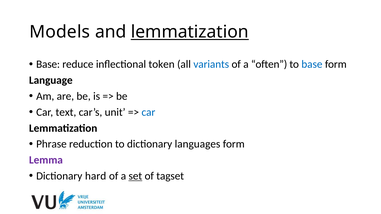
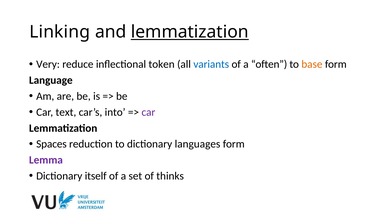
Models: Models -> Linking
Base at (48, 64): Base -> Very
base at (312, 64) colour: blue -> orange
unit: unit -> into
car at (148, 112) colour: blue -> purple
Phrase: Phrase -> Spaces
hard: hard -> itself
set underline: present -> none
tagset: tagset -> thinks
